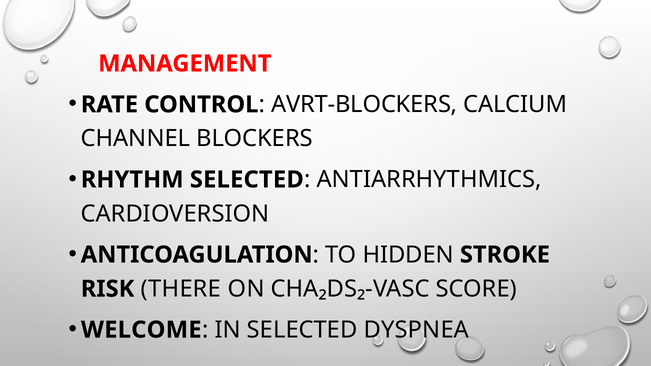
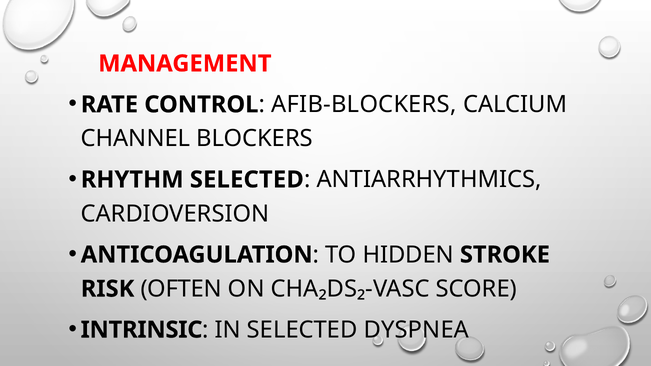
AVRT-BLOCKERS: AVRT-BLOCKERS -> AFIB-BLOCKERS
THERE: THERE -> OFTEN
WELCOME: WELCOME -> INTRINSIC
